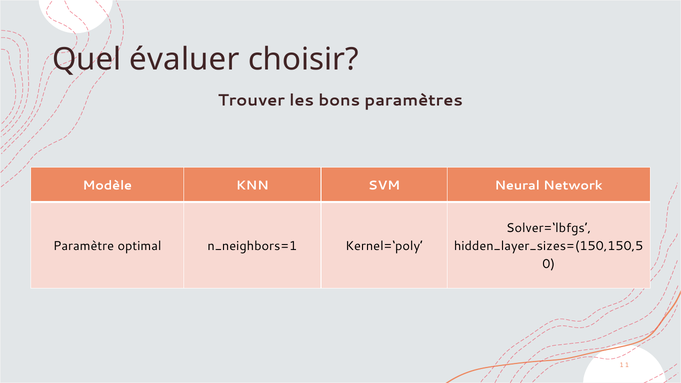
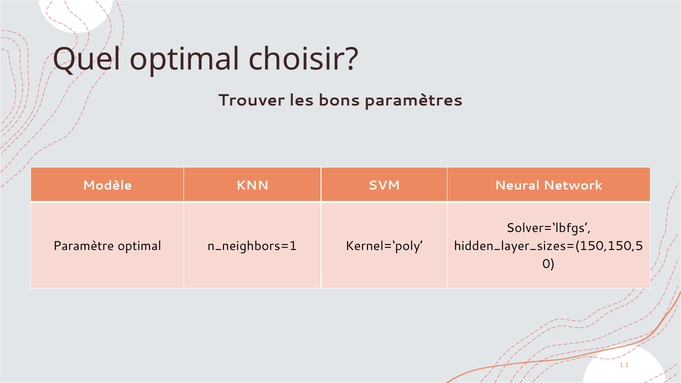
Quel évaluer: évaluer -> optimal
